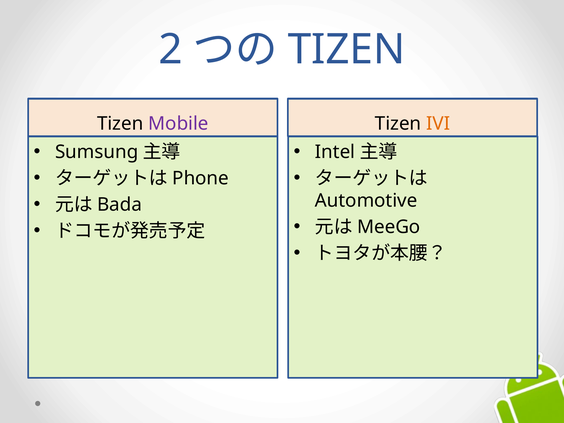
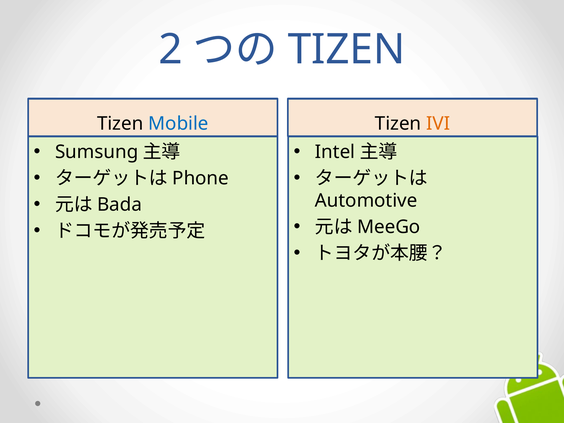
Mobile colour: purple -> blue
